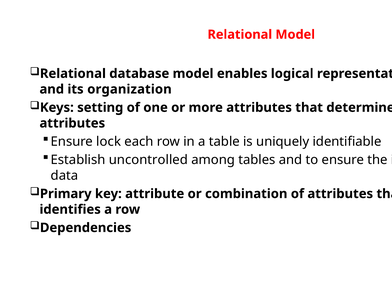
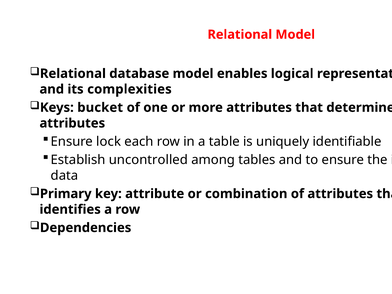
organization: organization -> complexities
setting: setting -> bucket
